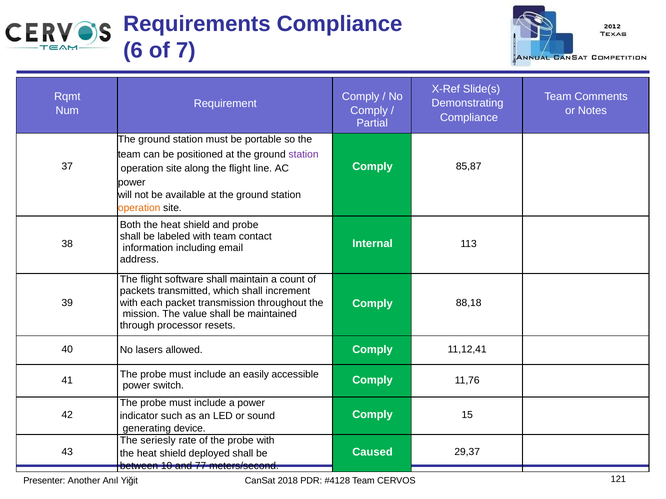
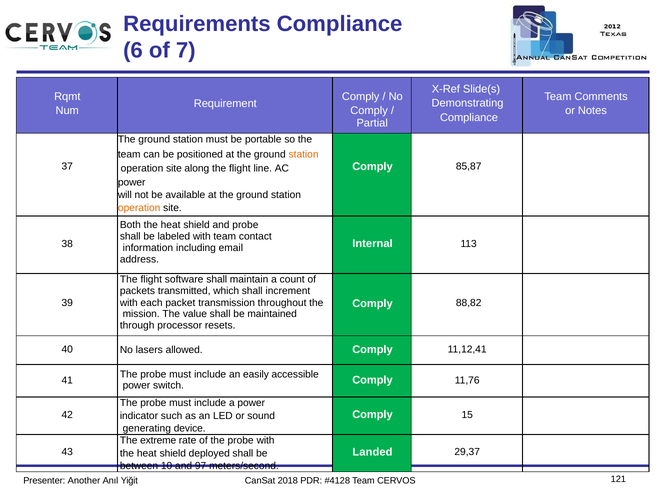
station at (304, 154) colour: purple -> orange
88,18: 88,18 -> 88,82
seriesly: seriesly -> extreme
Caused: Caused -> Landed
77: 77 -> 97
